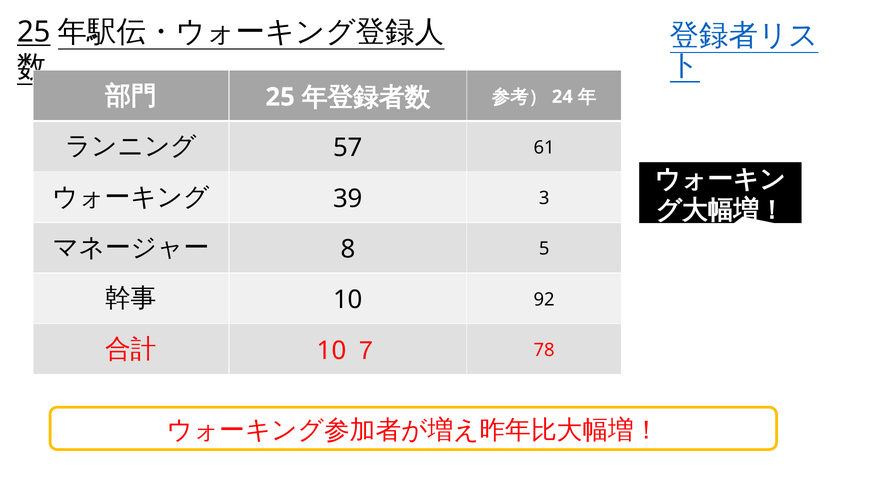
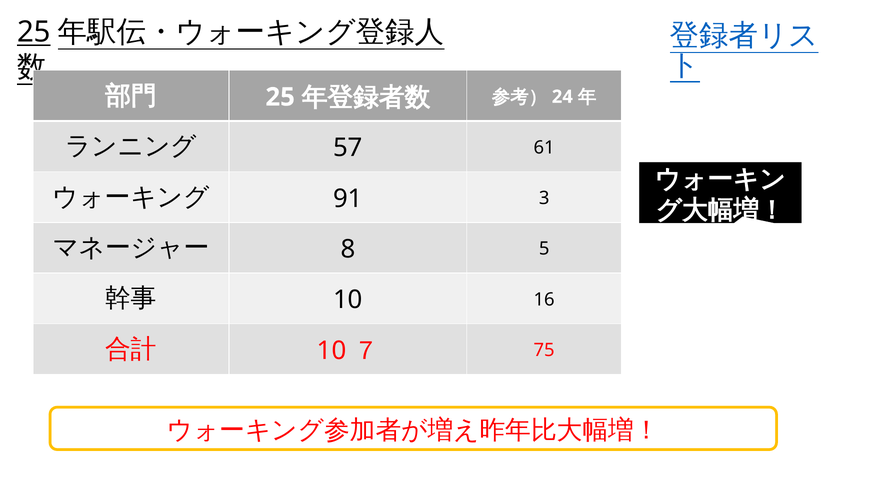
39: 39 -> 91
92: 92 -> 16
78: 78 -> 75
